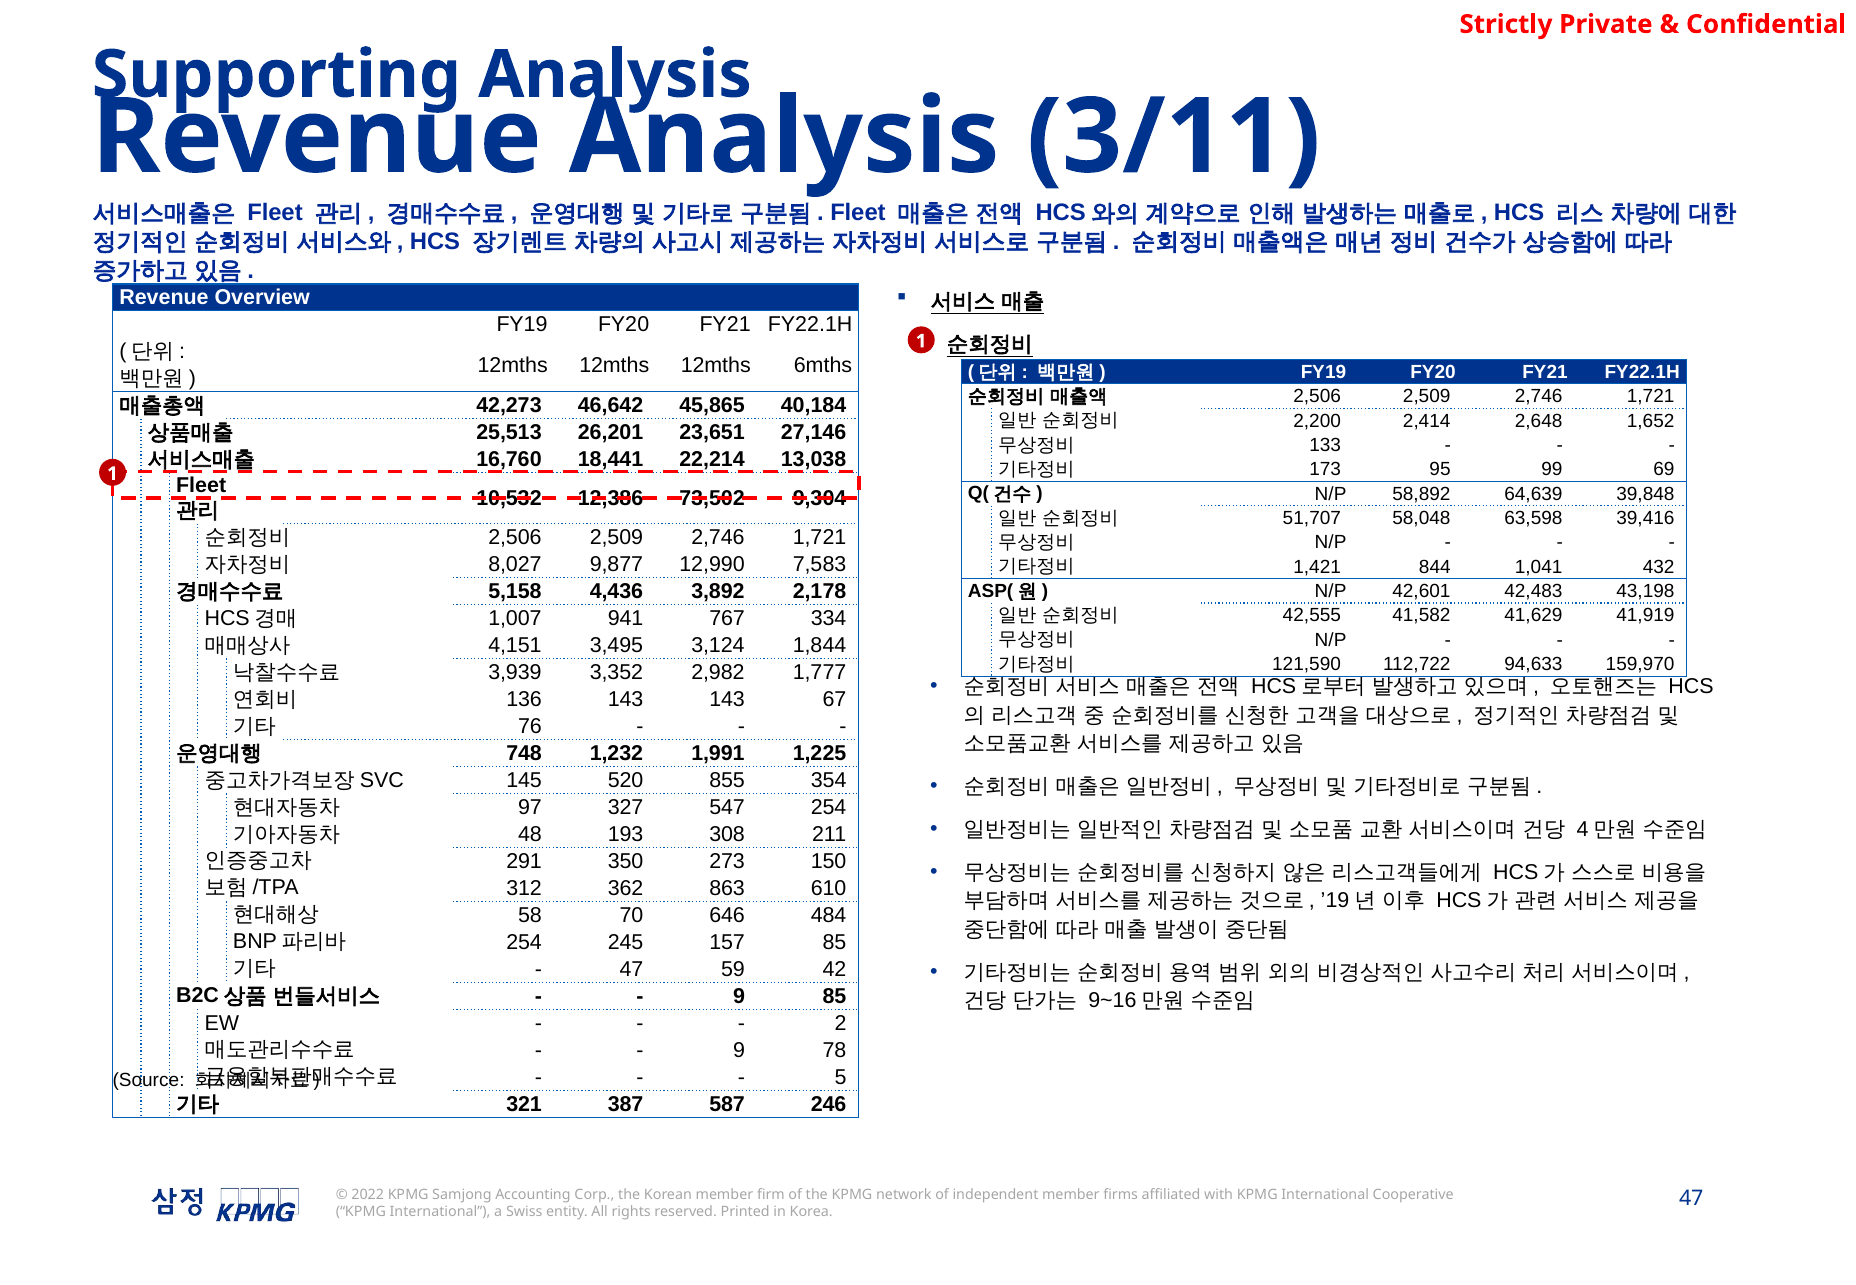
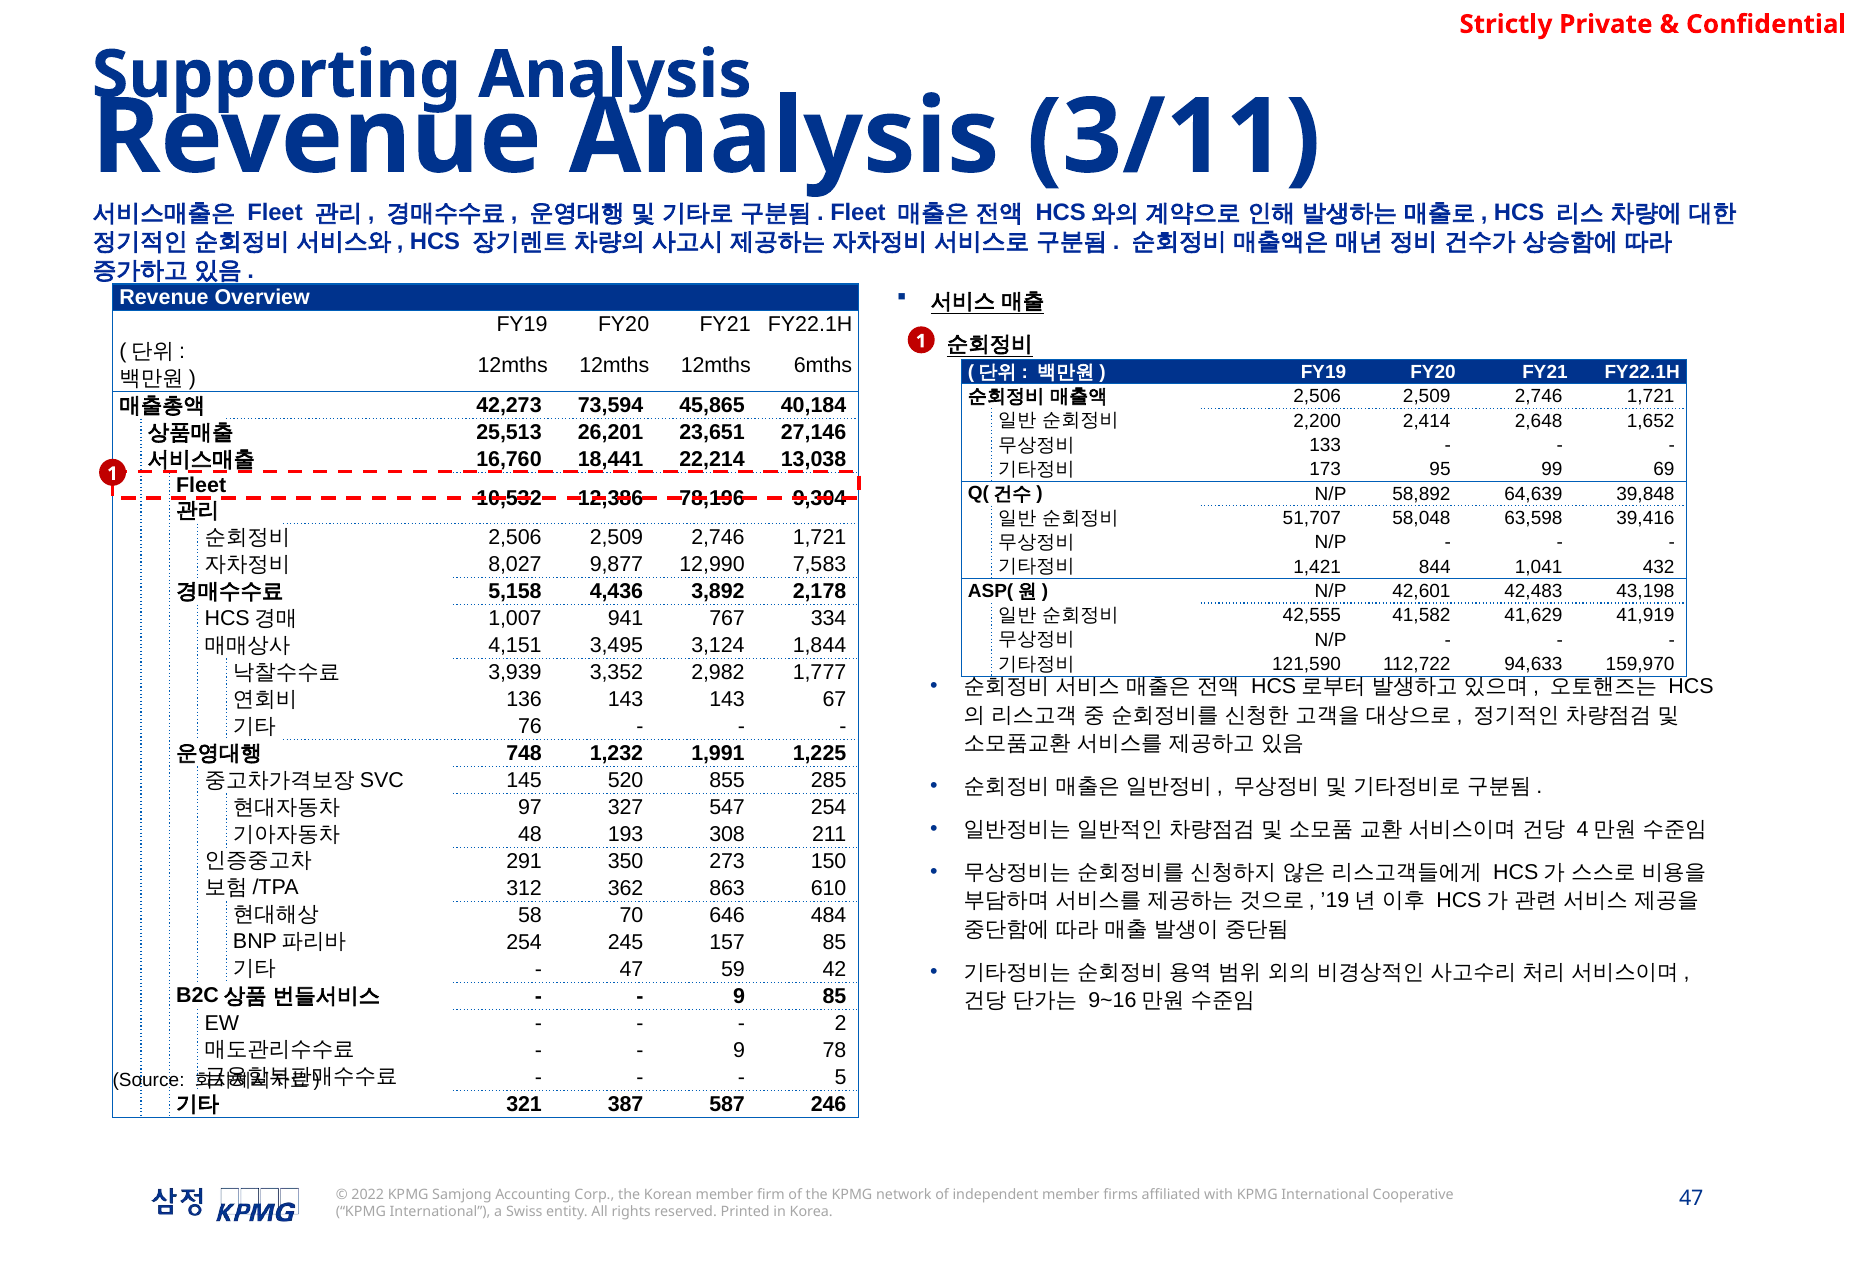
46,642: 46,642 -> 73,594
73,502: 73,502 -> 78,196
354: 354 -> 285
